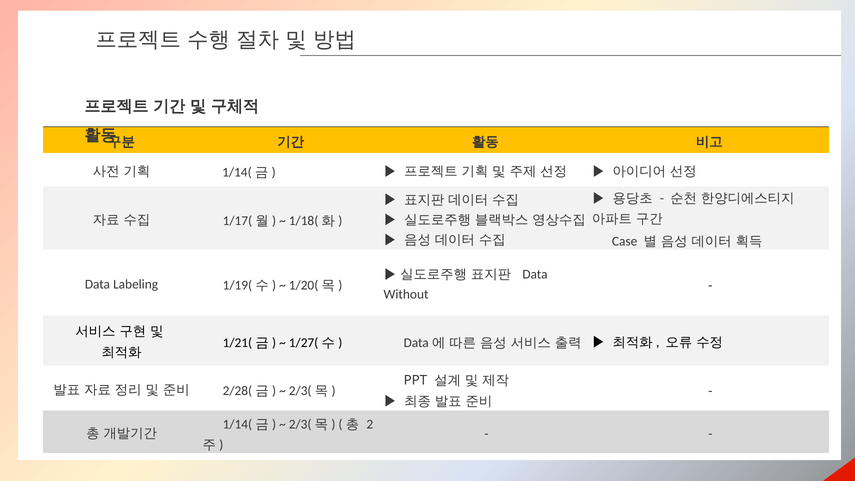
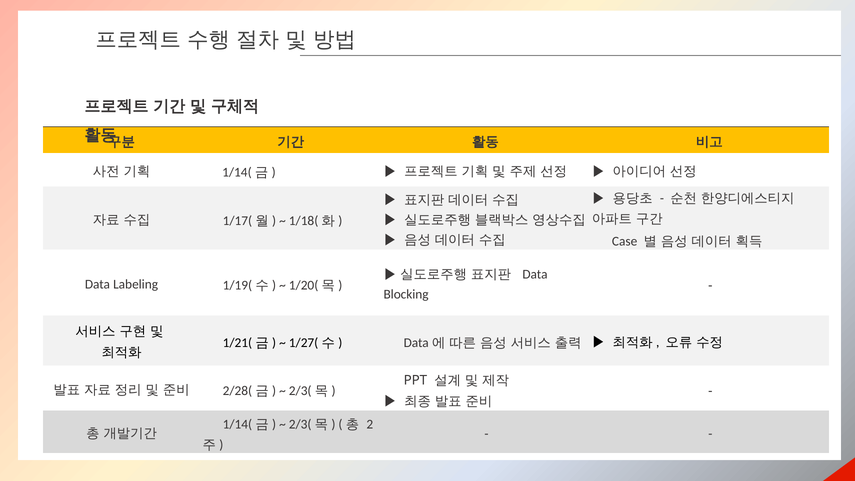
Without: Without -> Blocking
